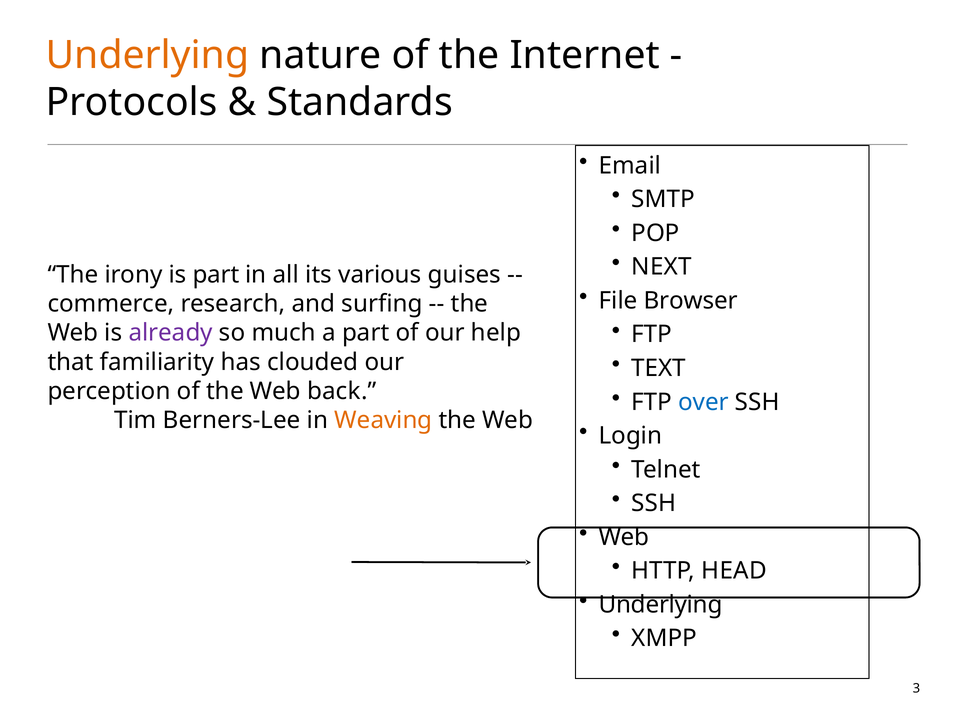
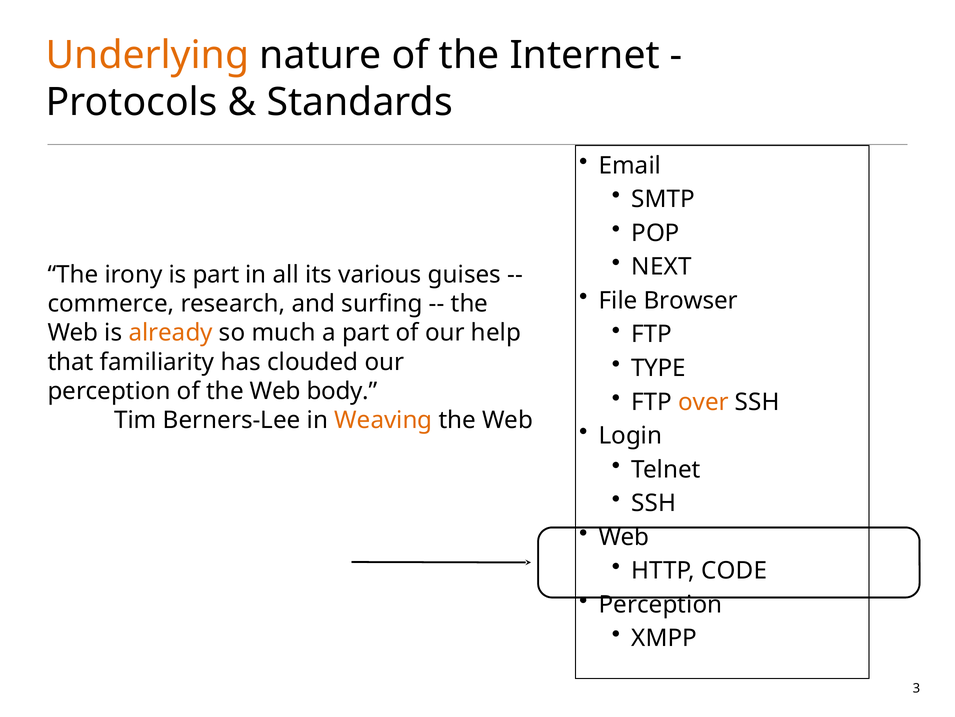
already colour: purple -> orange
TEXT: TEXT -> TYPE
back: back -> body
over colour: blue -> orange
HEAD: HEAD -> CODE
Underlying at (661, 604): Underlying -> Perception
